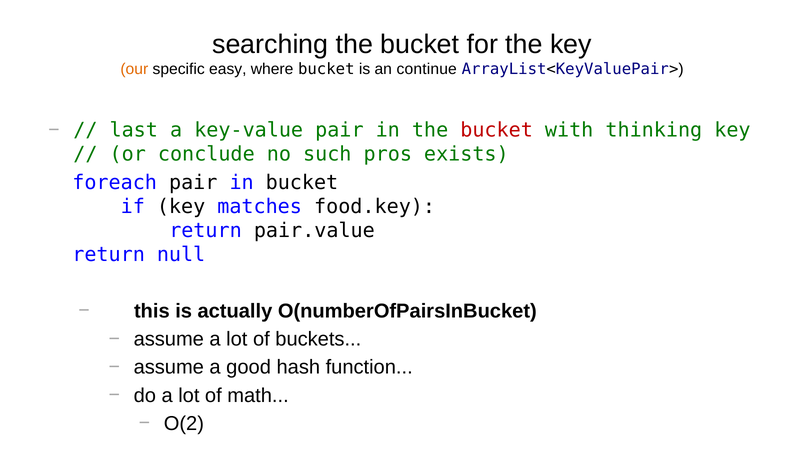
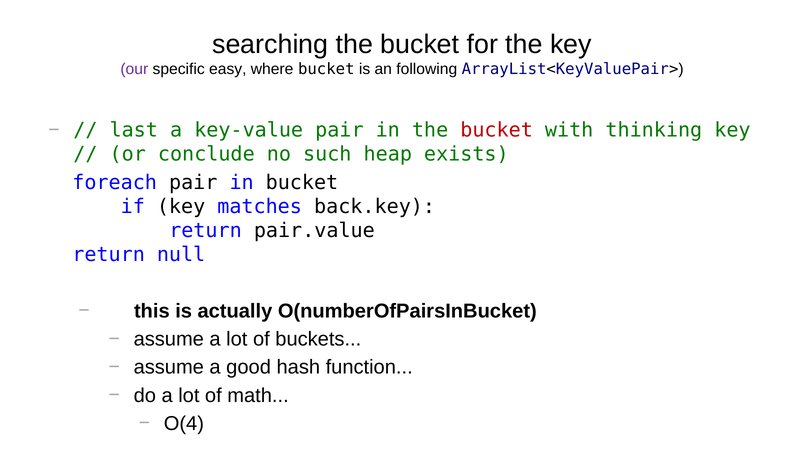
our colour: orange -> purple
continue: continue -> following
pros: pros -> heap
food.key: food.key -> back.key
O(2: O(2 -> O(4
